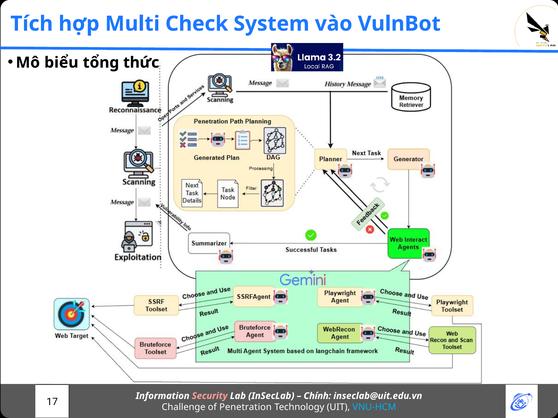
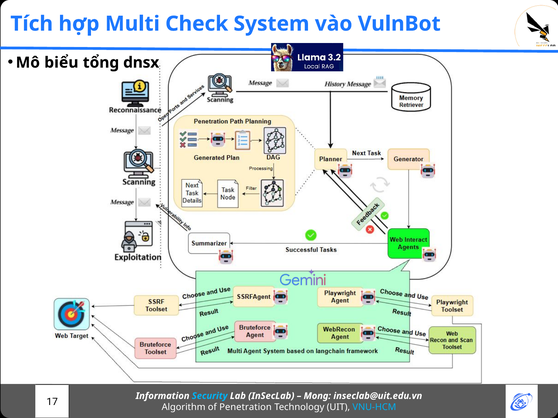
thức: thức -> dnsx
Security colour: pink -> light blue
Chính: Chính -> Mong
Challenge: Challenge -> Algorithm
